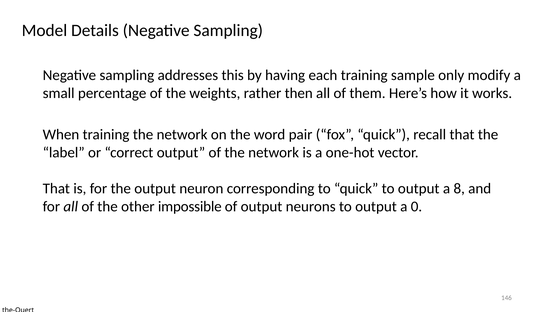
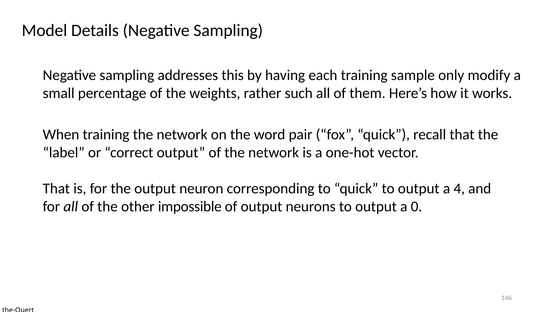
then: then -> such
8: 8 -> 4
